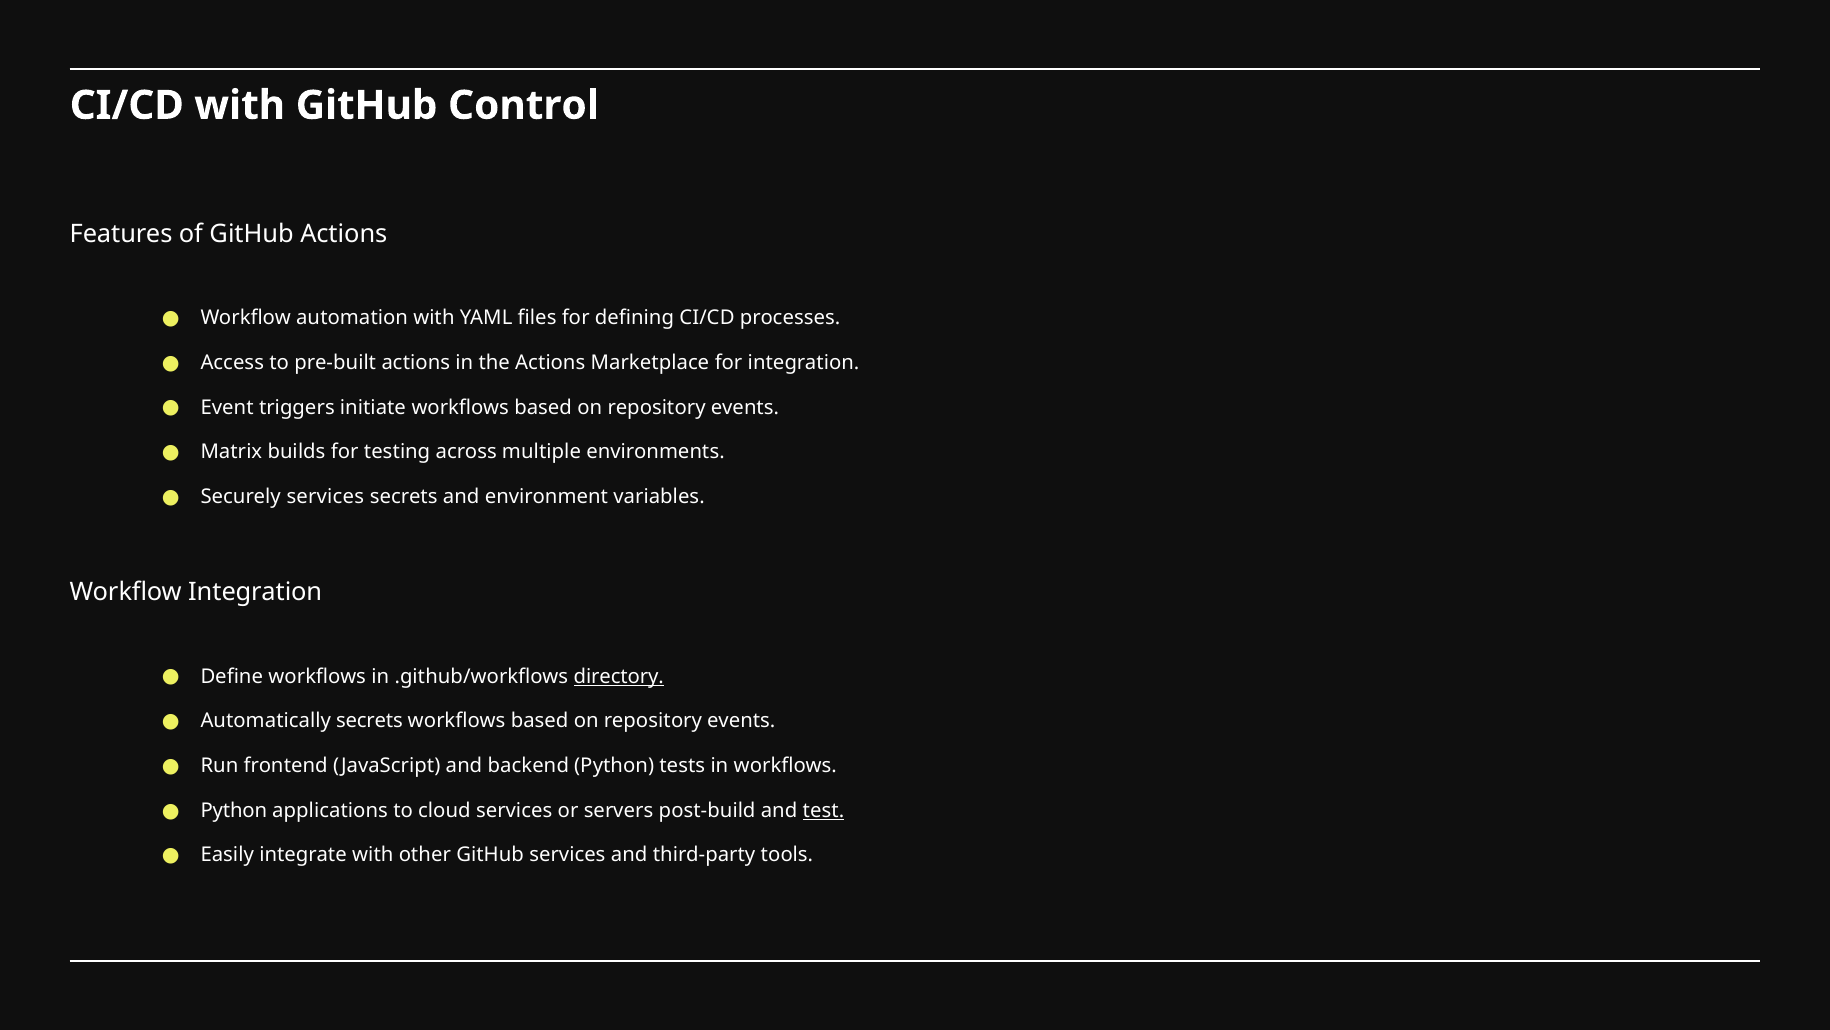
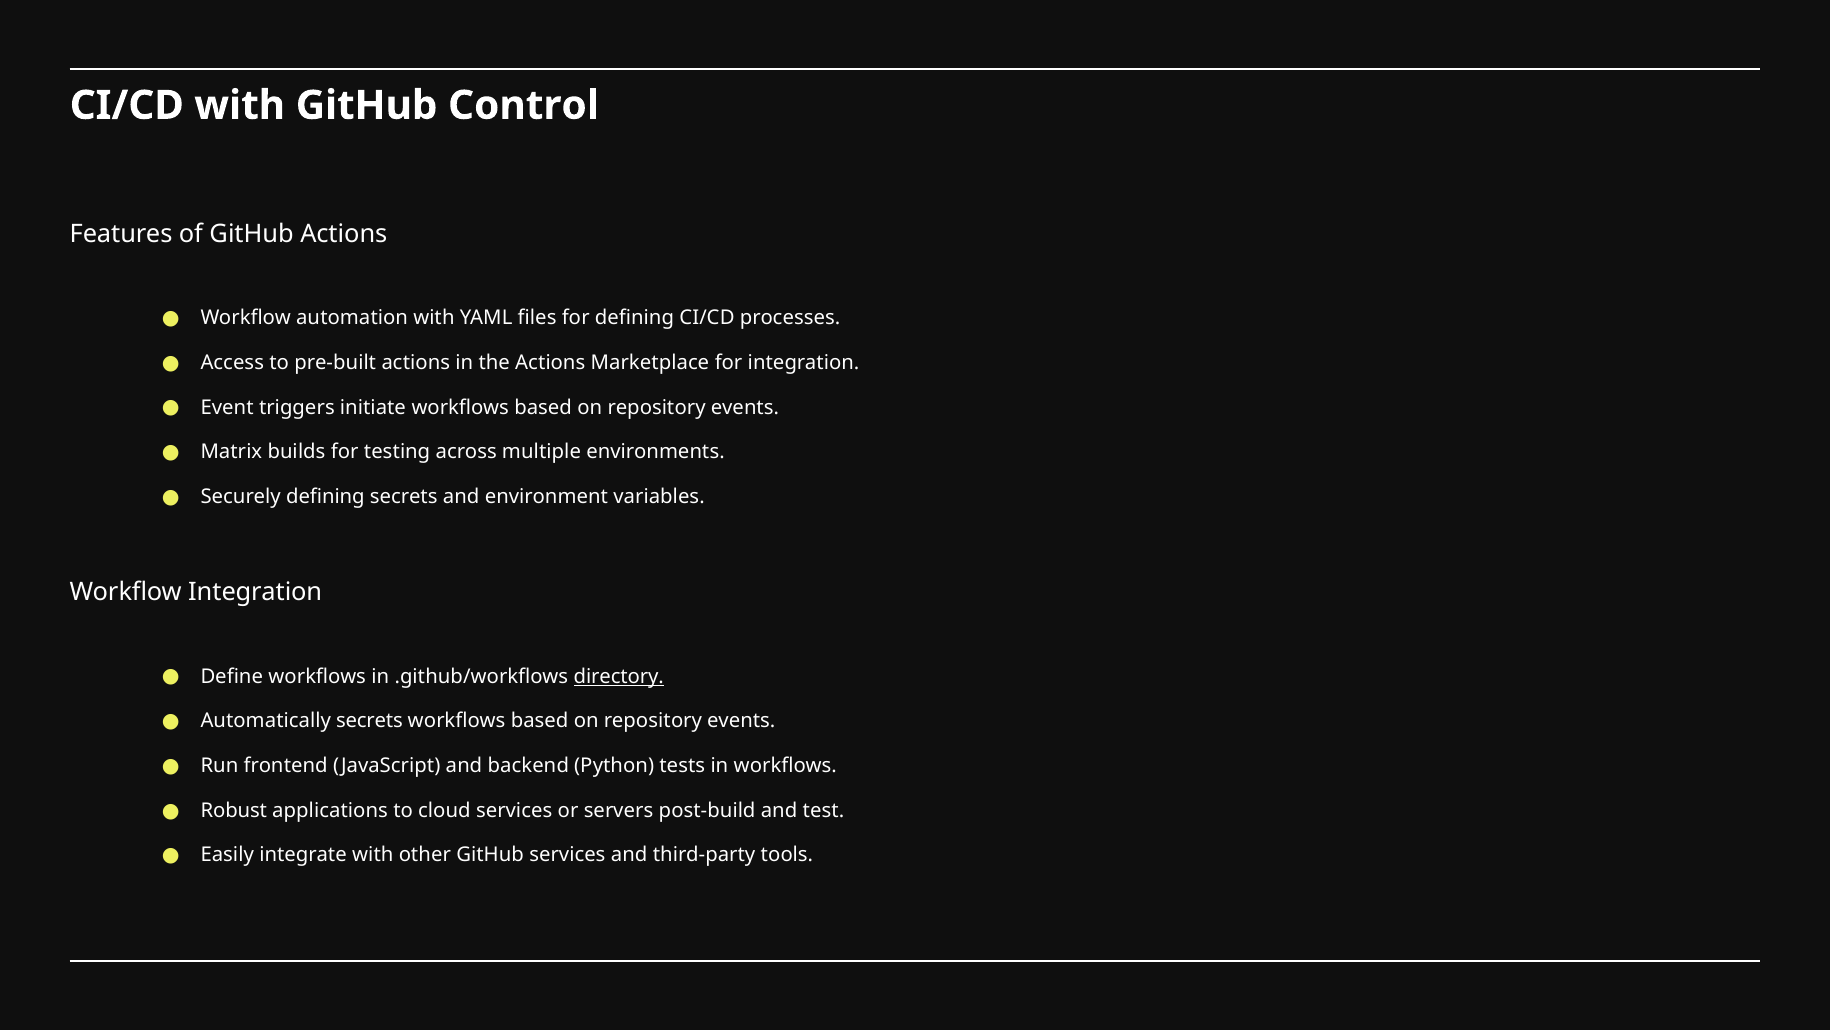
Securely services: services -> defining
Python at (234, 810): Python -> Robust
test underline: present -> none
